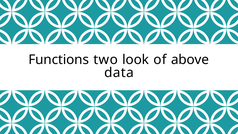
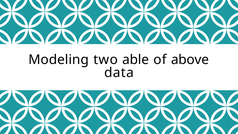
Functions: Functions -> Modeling
look: look -> able
